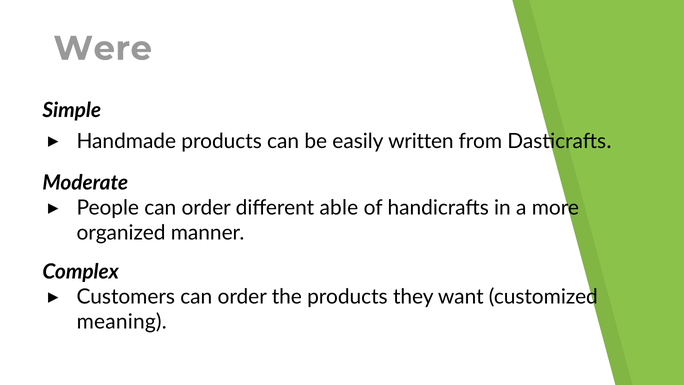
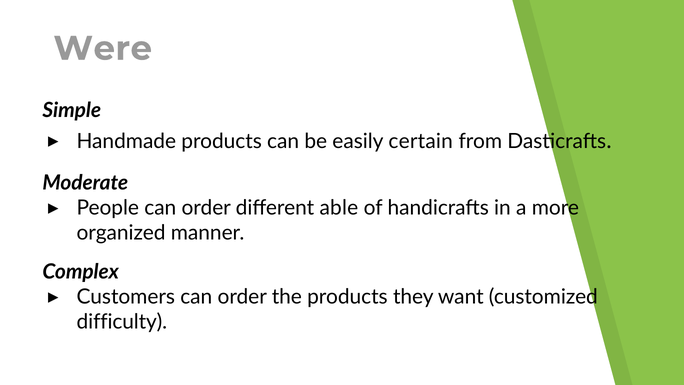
written: written -> certain
meaning: meaning -> difficulty
